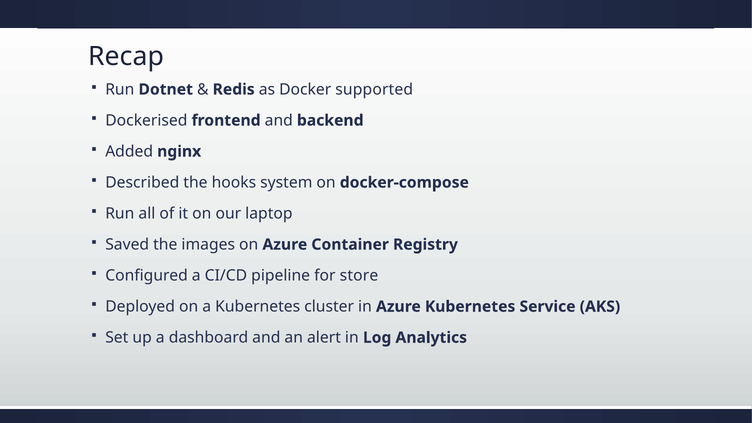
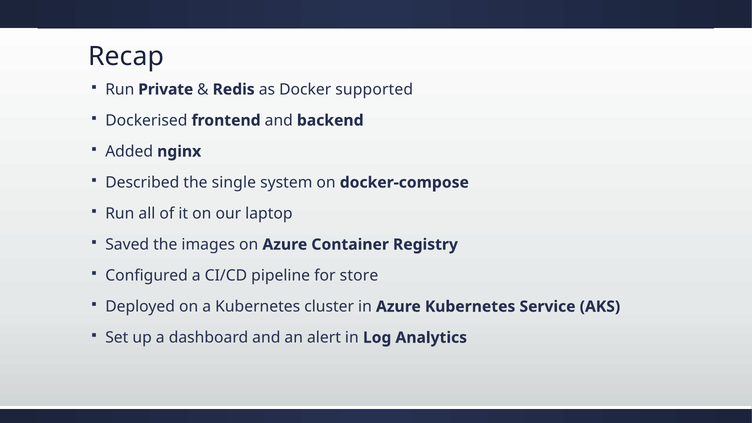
Dotnet: Dotnet -> Private
hooks: hooks -> single
